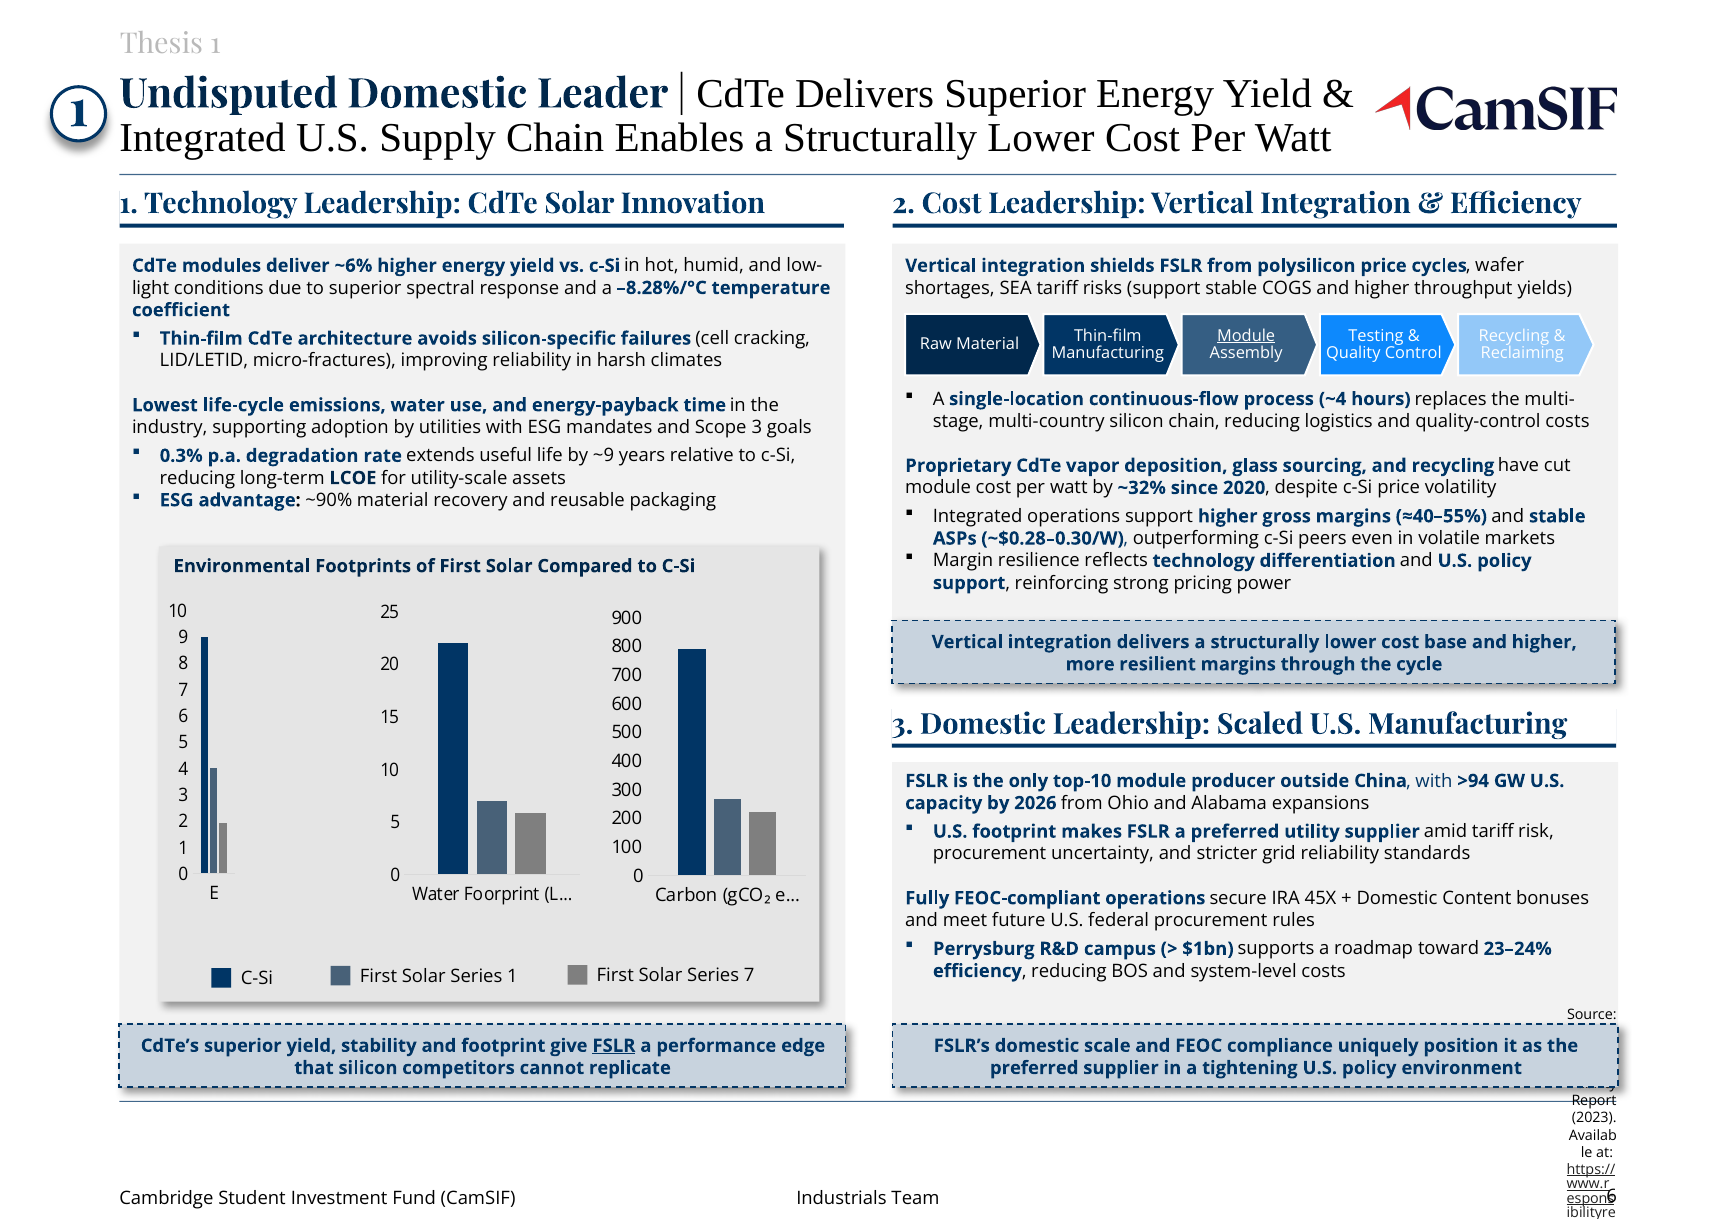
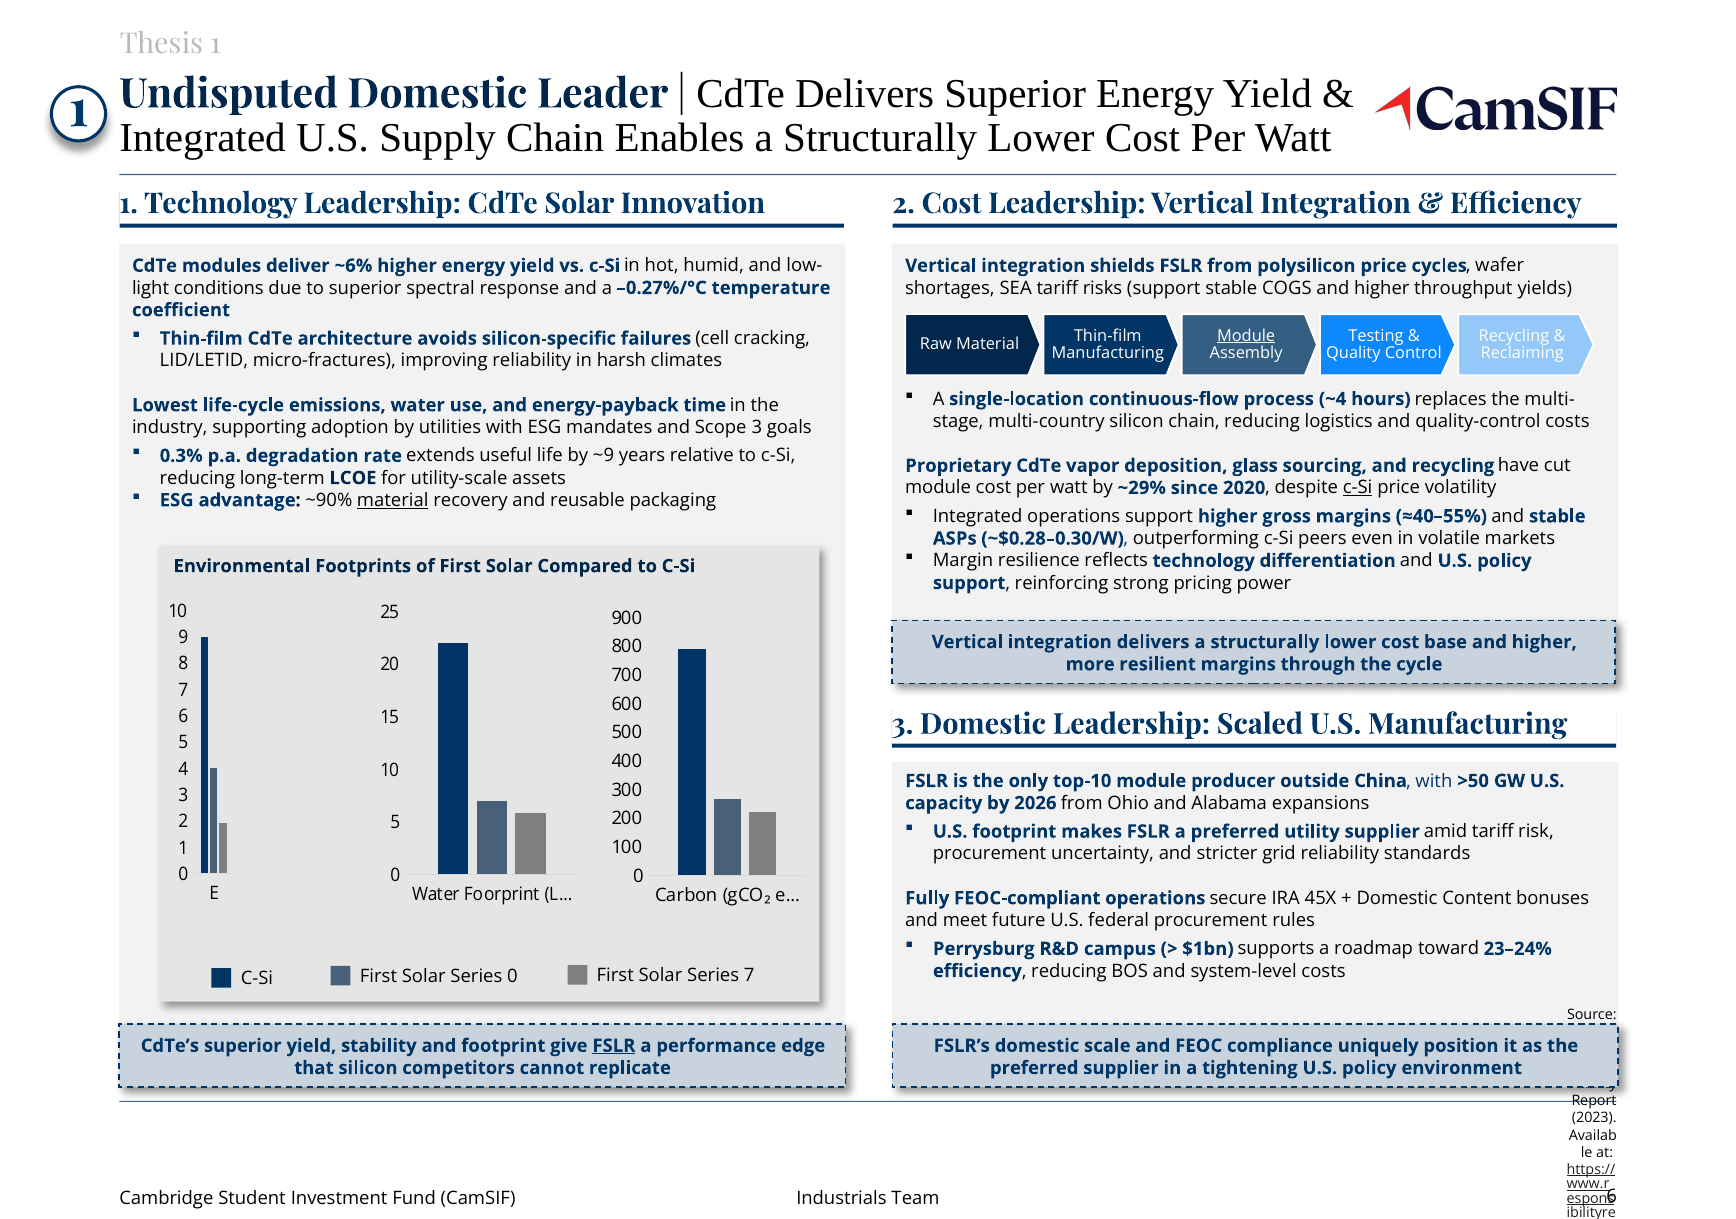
–8.28%/°C: –8.28%/°C -> –0.27%/°C
~32%: ~32% -> ~29%
c-Si at (1358, 488) underline: none -> present
material at (393, 500) underline: none -> present
>94: >94 -> >50
Series 1: 1 -> 0
